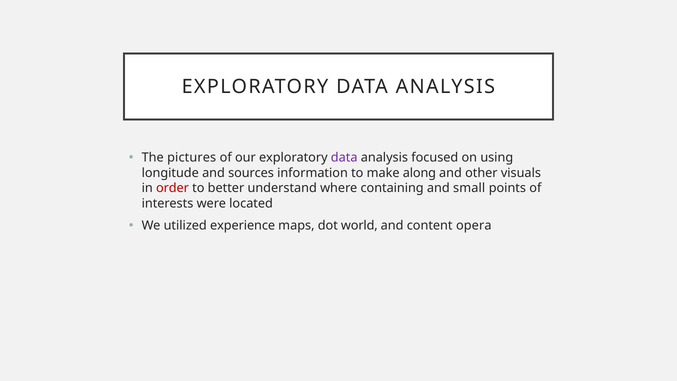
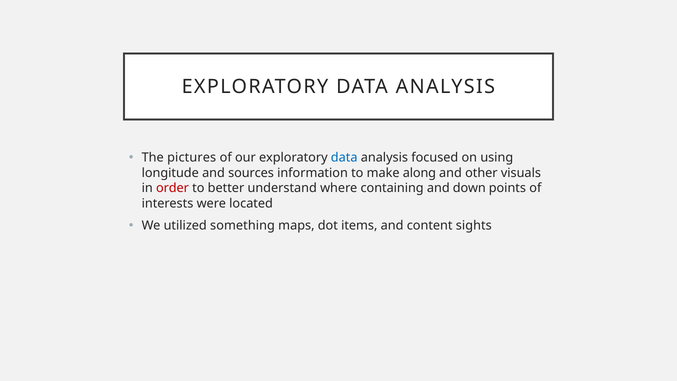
data at (344, 158) colour: purple -> blue
small: small -> down
experience: experience -> something
world: world -> items
opera: opera -> sights
